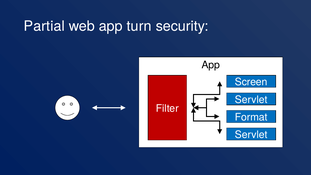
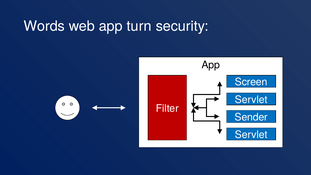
Partial: Partial -> Words
Format: Format -> Sender
